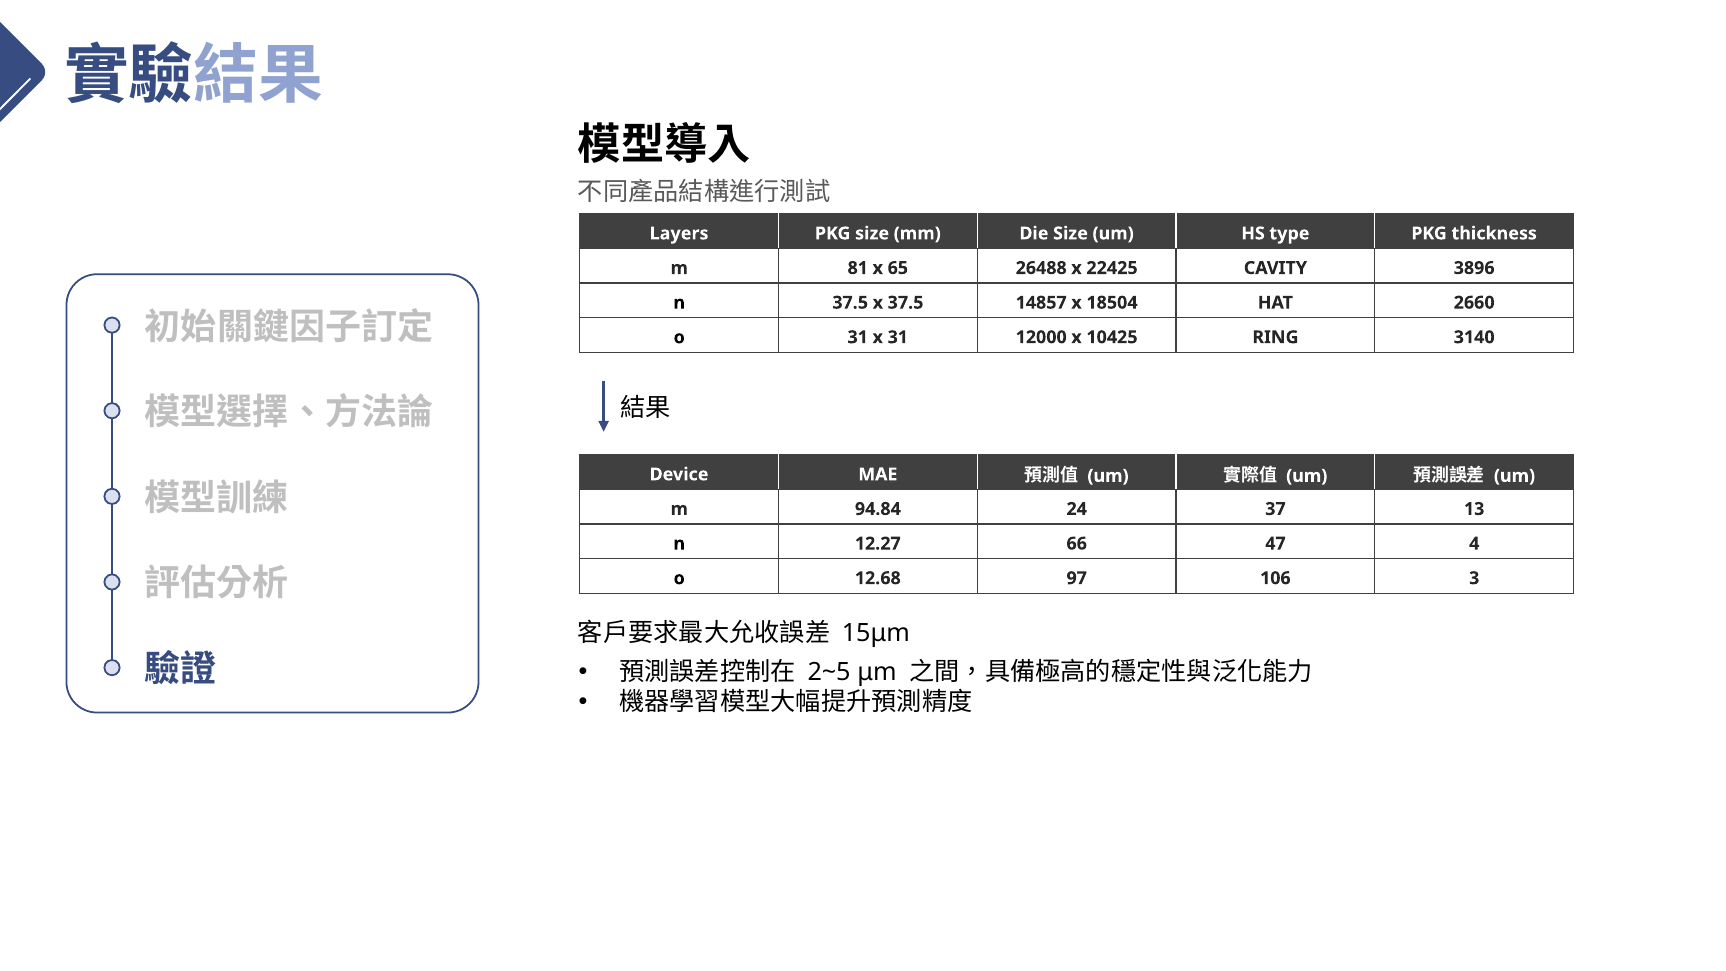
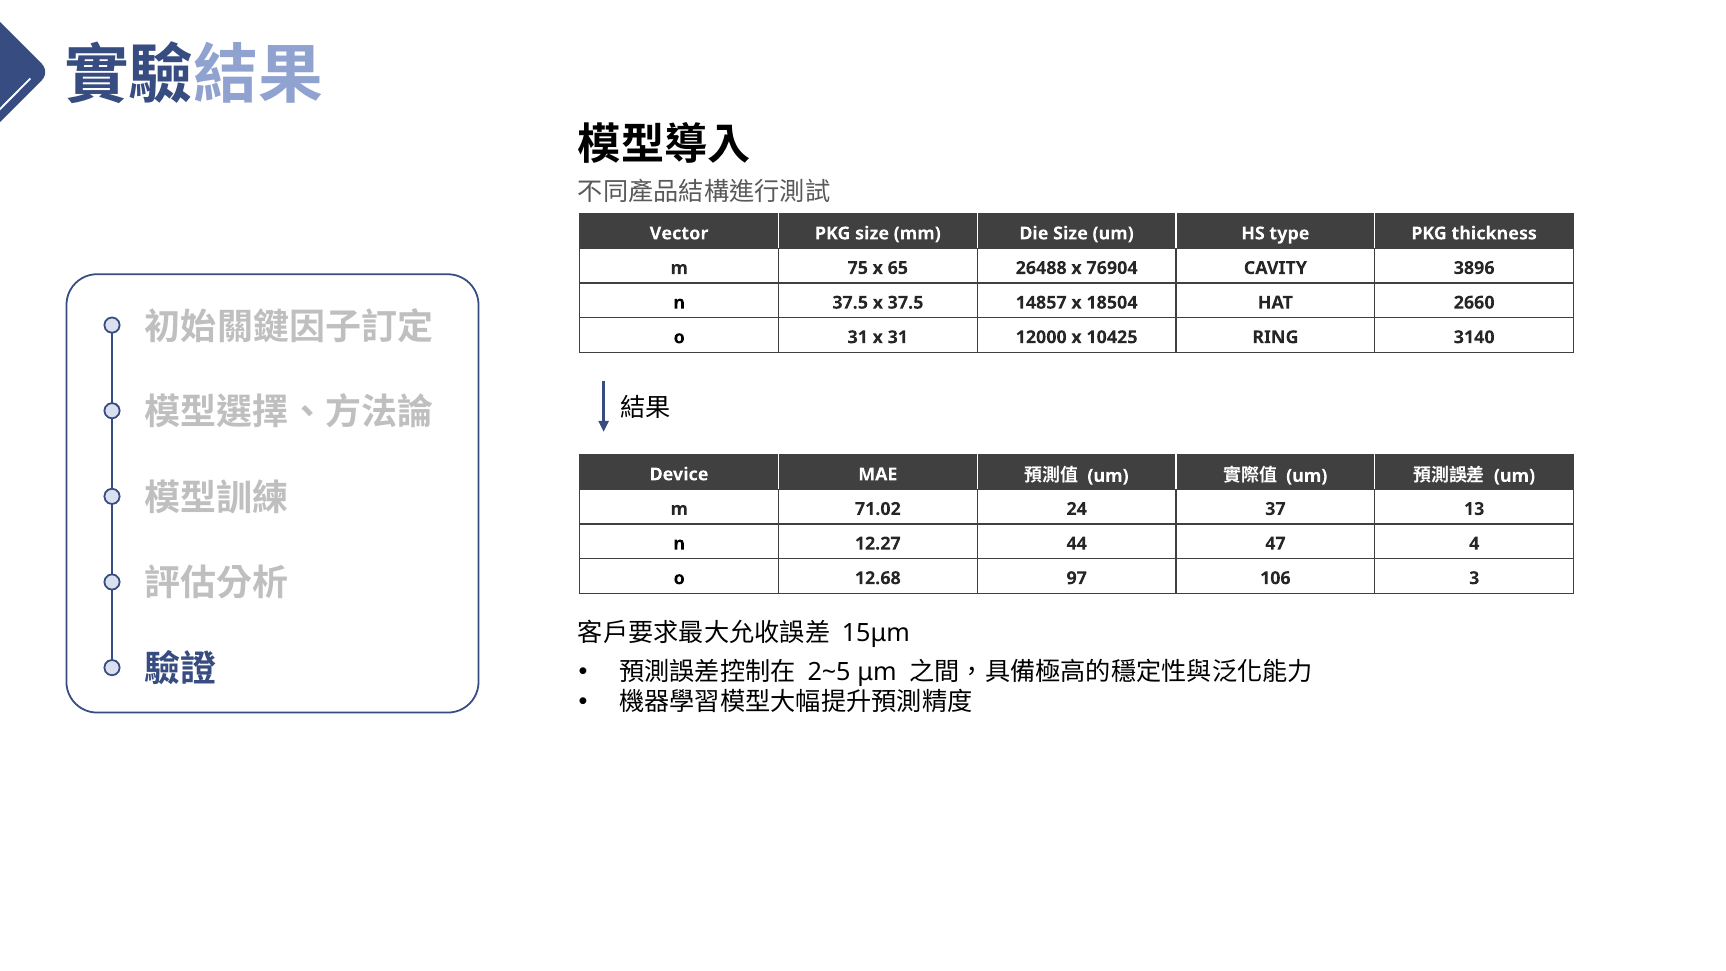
Layers: Layers -> Vector
81: 81 -> 75
22425: 22425 -> 76904
94.84: 94.84 -> 71.02
66: 66 -> 44
